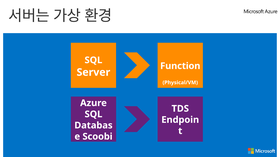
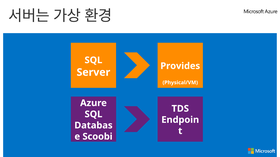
Function: Function -> Provides
